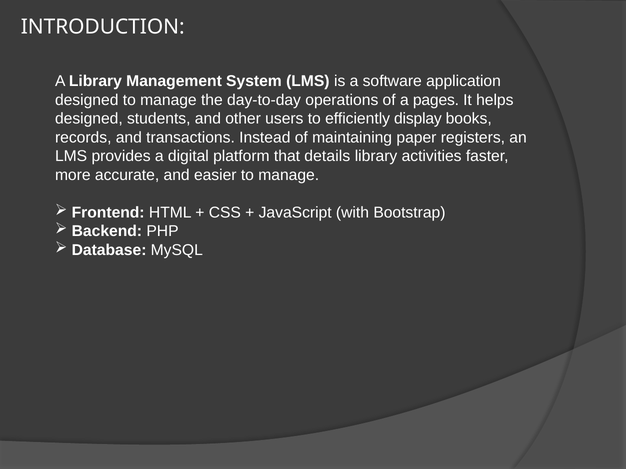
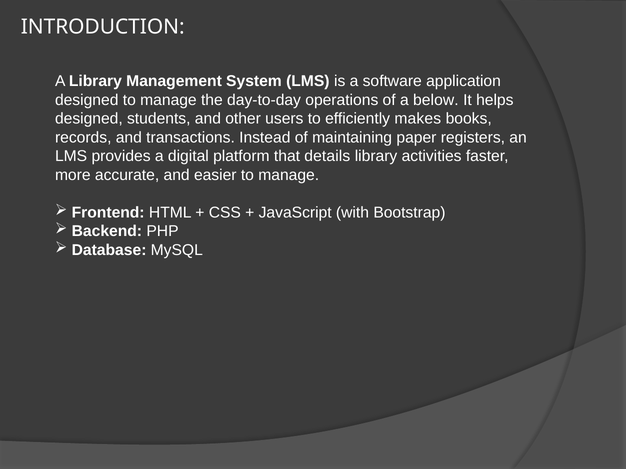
pages: pages -> below
display: display -> makes
